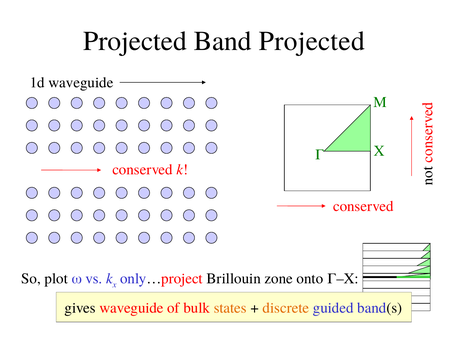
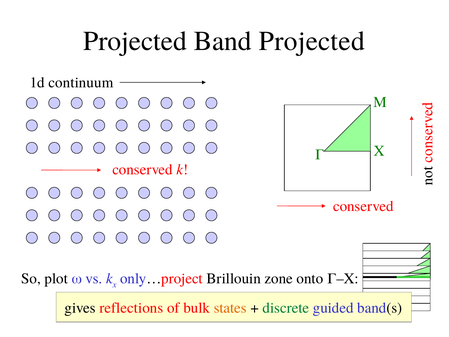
1d waveguide: waveguide -> continuum
gives waveguide: waveguide -> reflections
discrete colour: orange -> green
